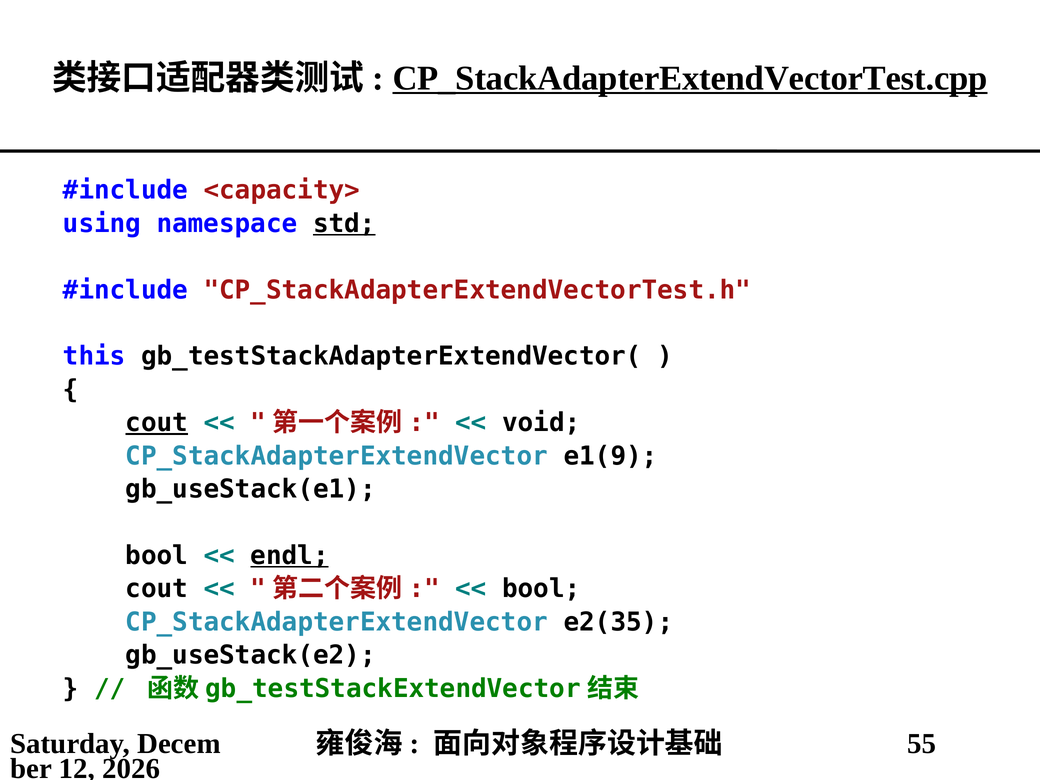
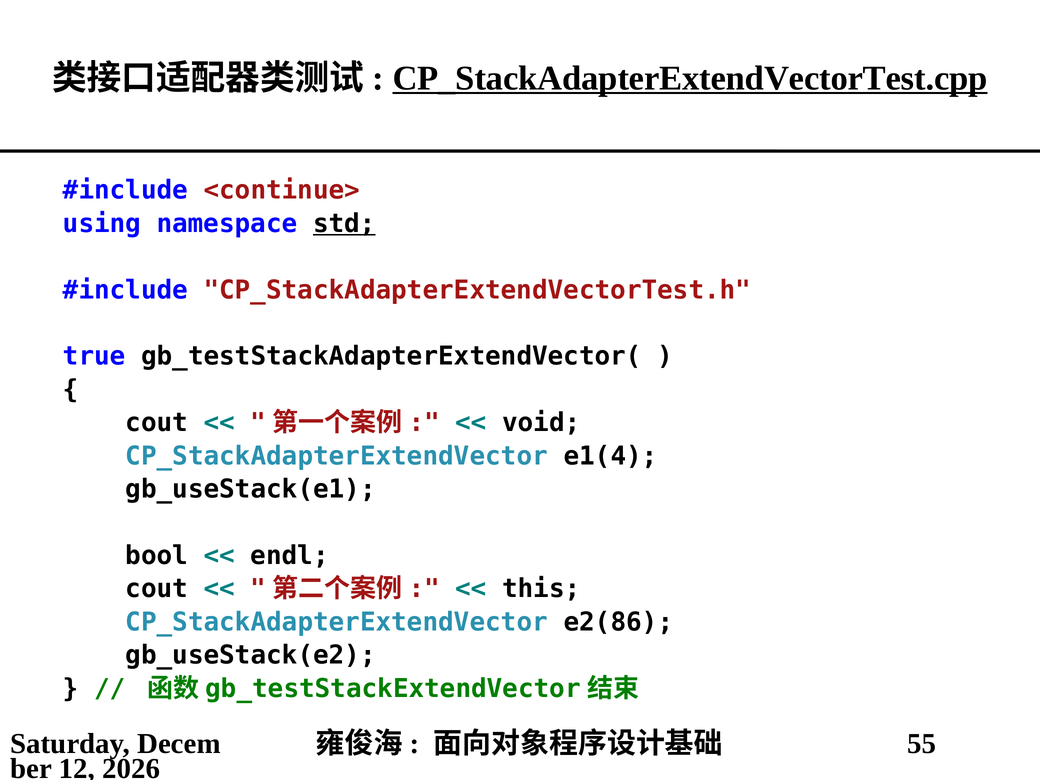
<capacity>: <capacity> -> <continue>
this: this -> true
cout at (157, 423) underline: present -> none
e1(9: e1(9 -> e1(4
endl underline: present -> none
bool at (541, 589): bool -> this
e2(35: e2(35 -> e2(86
